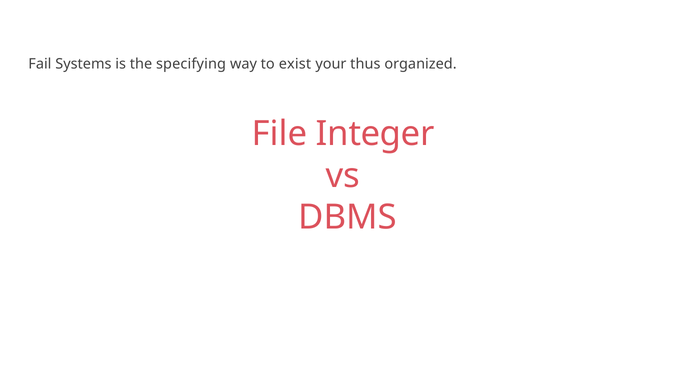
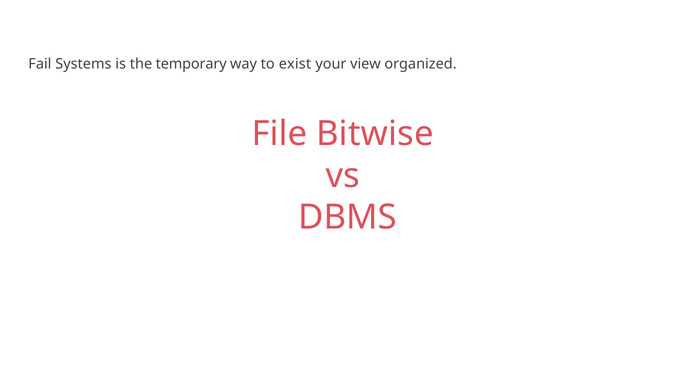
specifying: specifying -> temporary
thus: thus -> view
Integer: Integer -> Bitwise
